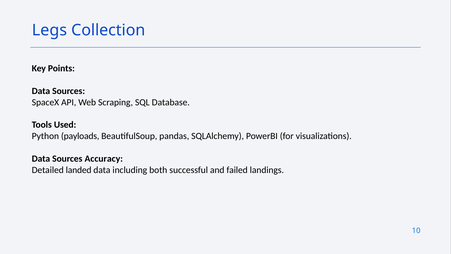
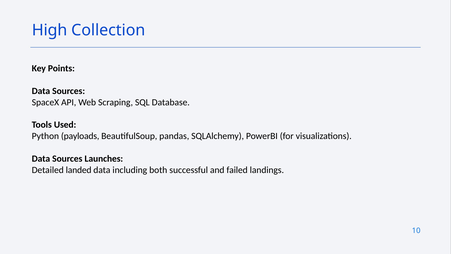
Legs: Legs -> High
Accuracy: Accuracy -> Launches
